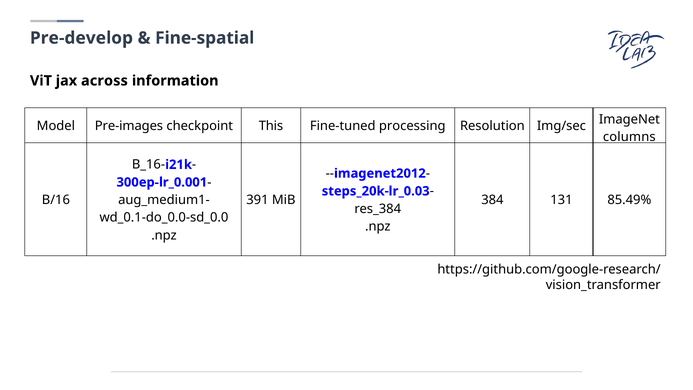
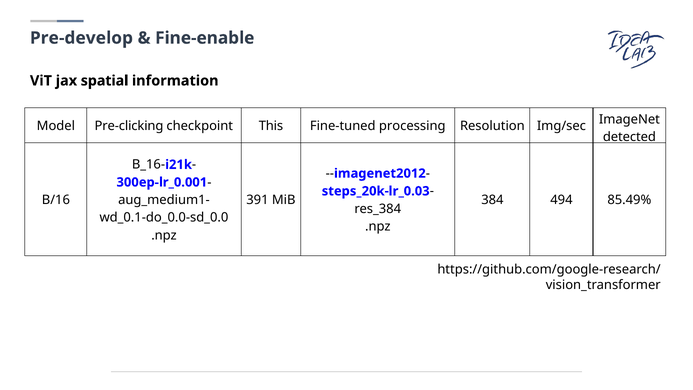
Fine-spatial: Fine-spatial -> Fine-enable
across: across -> spatial
Pre-images: Pre-images -> Pre-clicking
columns: columns -> detected
131: 131 -> 494
